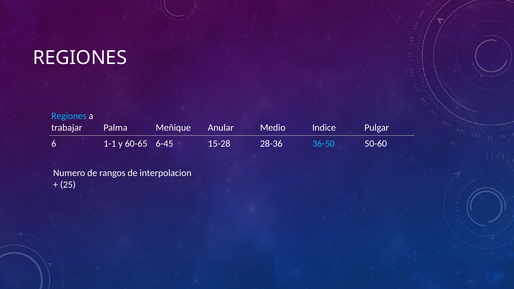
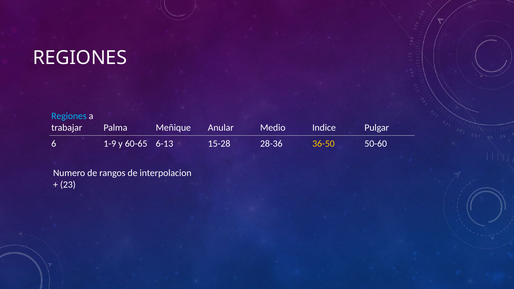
1-1: 1-1 -> 1-9
6-45: 6-45 -> 6-13
36-50 colour: light blue -> yellow
25: 25 -> 23
